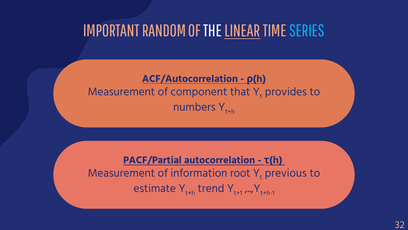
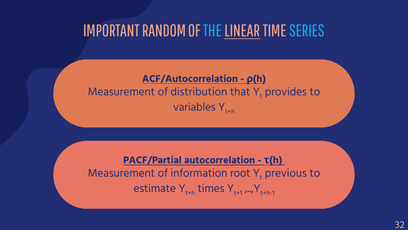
THE colour: white -> light blue
component: component -> distribution
numbers: numbers -> variables
trend: trend -> times
